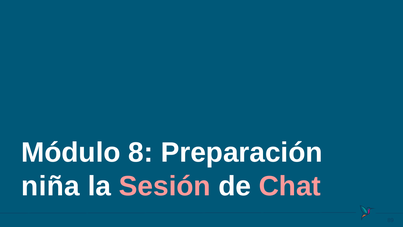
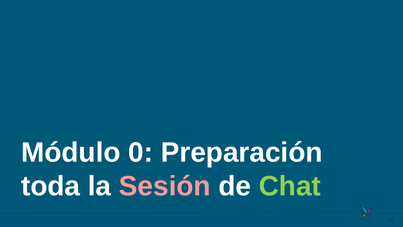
8: 8 -> 0
niña: niña -> toda
Chat colour: pink -> light green
